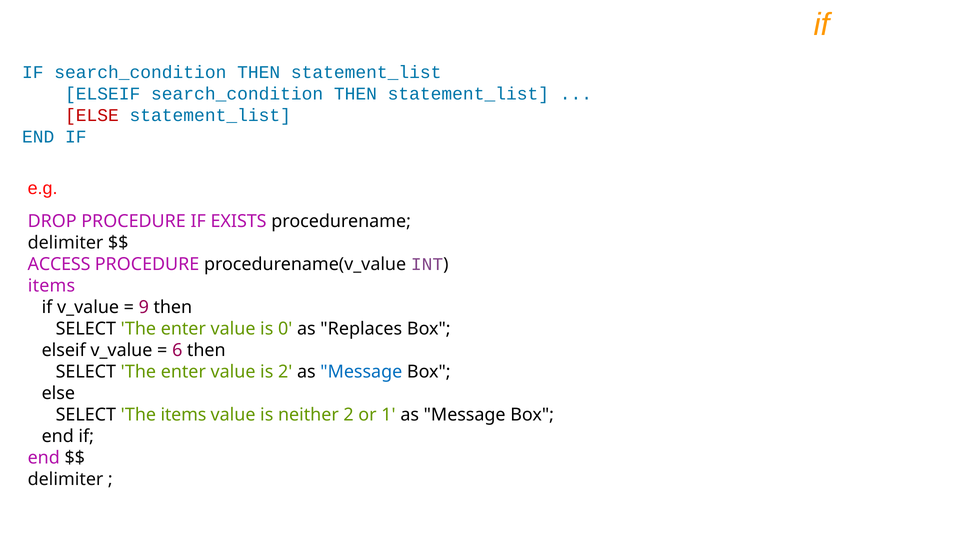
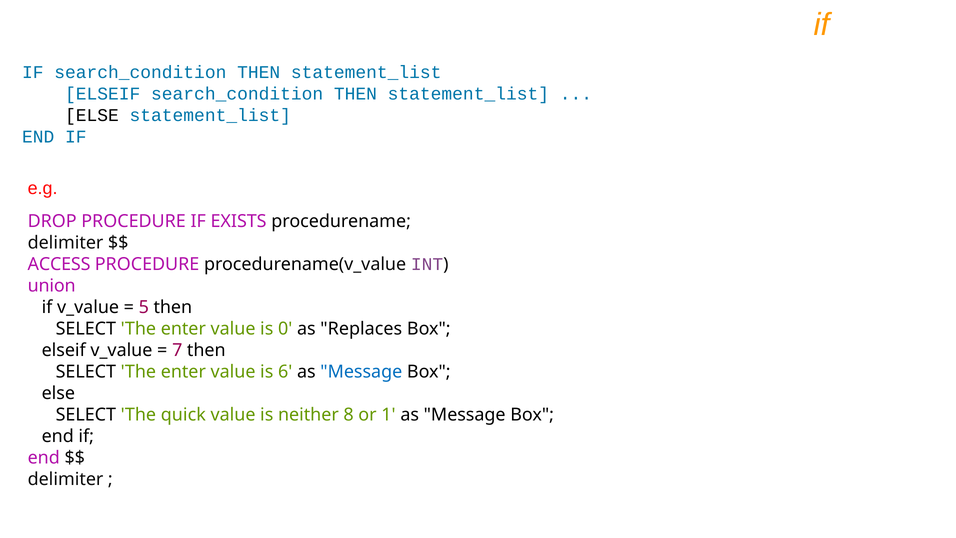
ELSE at (92, 115) colour: red -> black
items at (51, 286): items -> union
9: 9 -> 5
6: 6 -> 7
is 2: 2 -> 6
The items: items -> quick
neither 2: 2 -> 8
